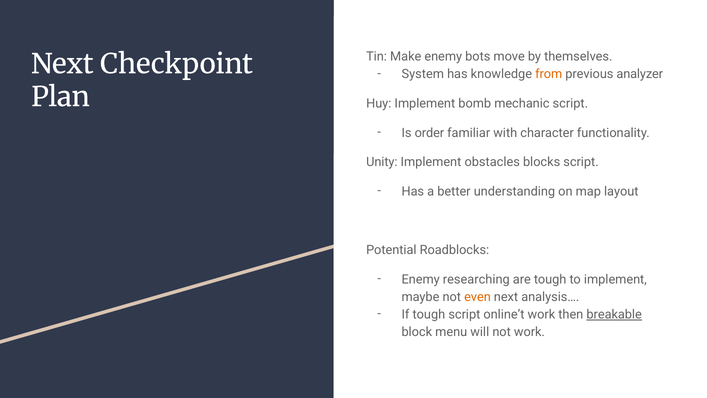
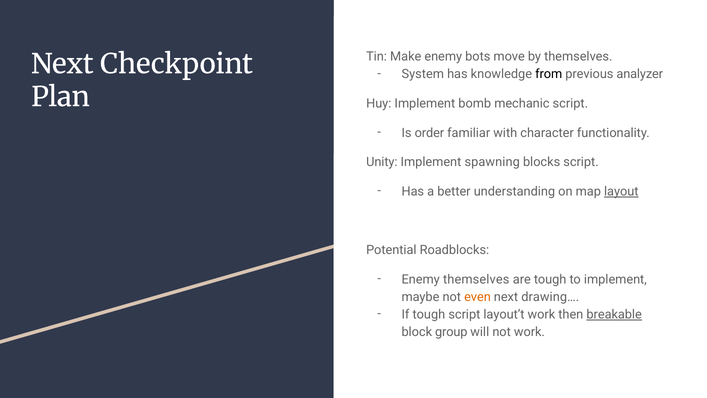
from colour: orange -> black
obstacles: obstacles -> spawning
layout underline: none -> present
Enemy researching: researching -> themselves
analysis…: analysis… -> drawing…
online’t: online’t -> layout’t
menu: menu -> group
